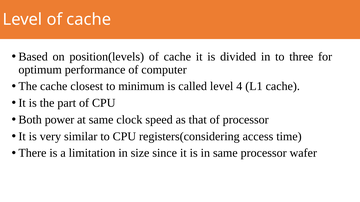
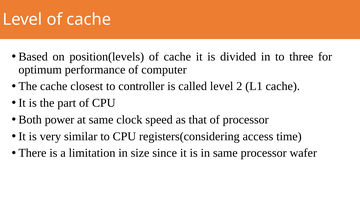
minimum: minimum -> controller
4: 4 -> 2
